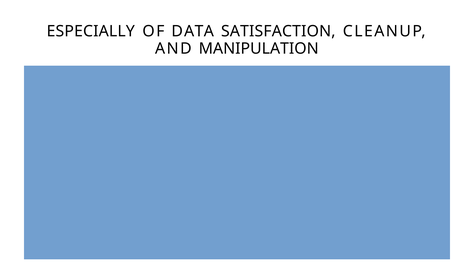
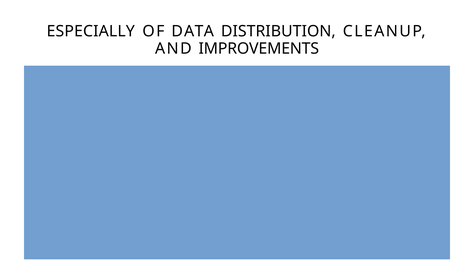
SATISFACTION: SATISFACTION -> DISTRIBUTION
MANIPULATION: MANIPULATION -> IMPROVEMENTS
